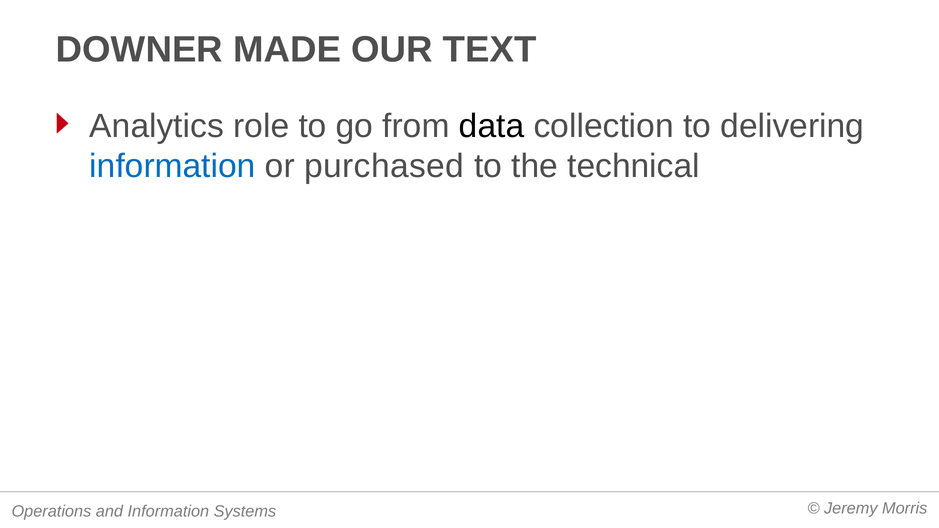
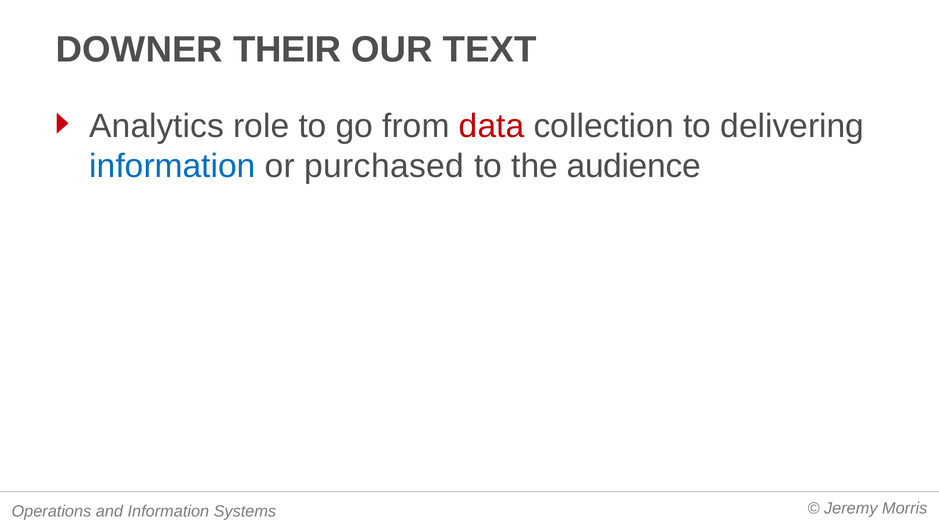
MADE: MADE -> THEIR
data colour: black -> red
technical: technical -> audience
